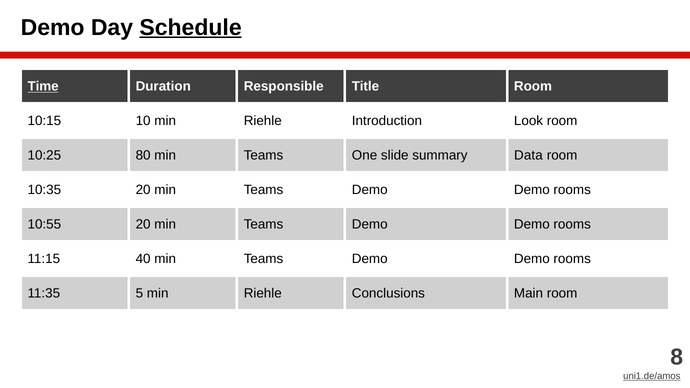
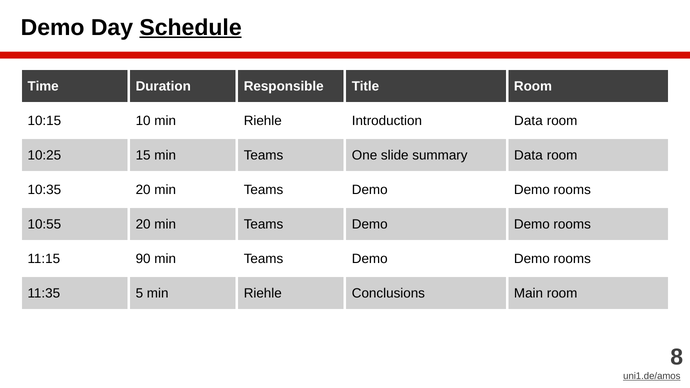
Time underline: present -> none
Introduction Look: Look -> Data
80: 80 -> 15
40: 40 -> 90
